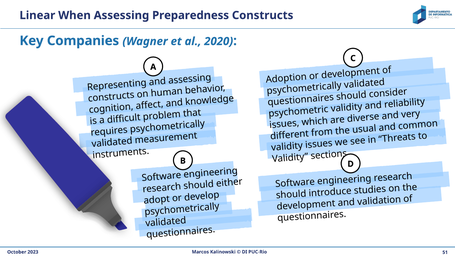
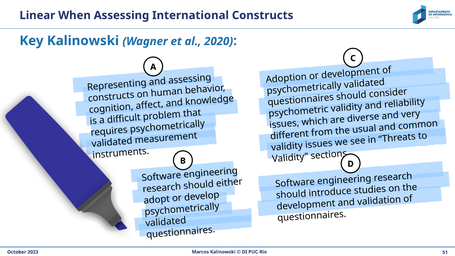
Preparedness: Preparedness -> International
Key Companies: Companies -> Kalinowski
